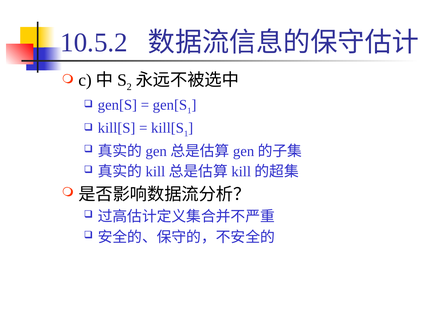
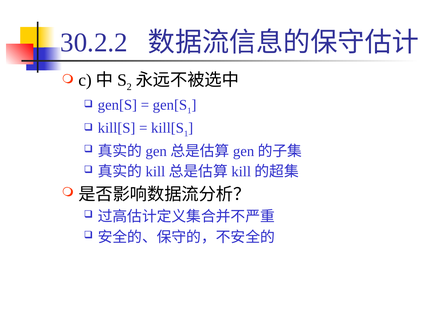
10.5.2: 10.5.2 -> 30.2.2
